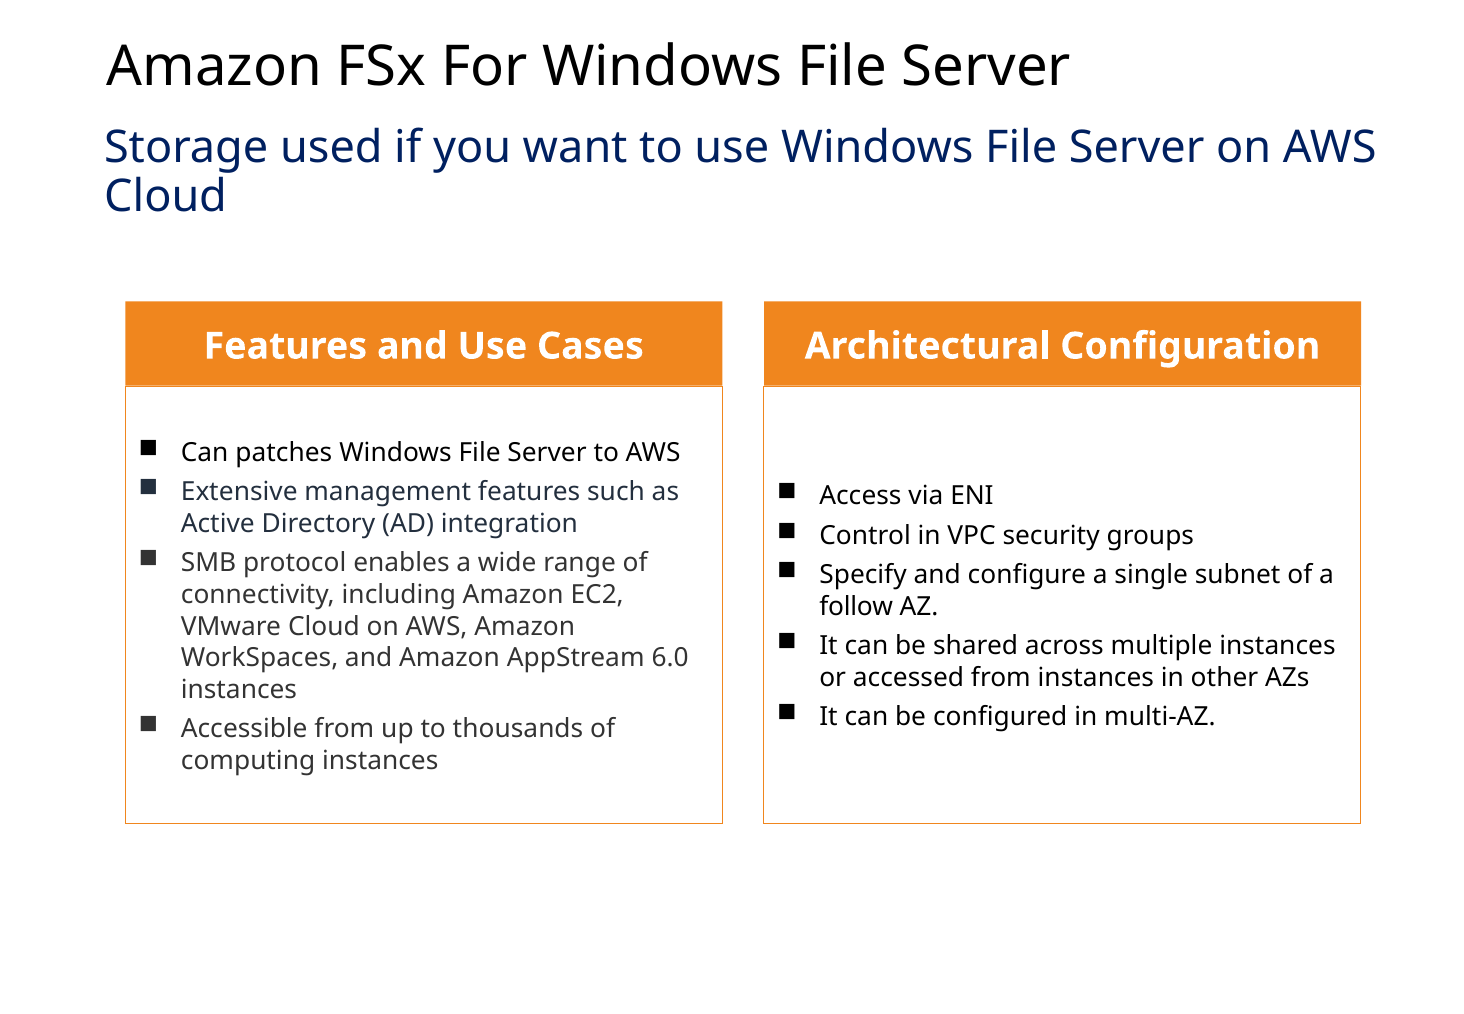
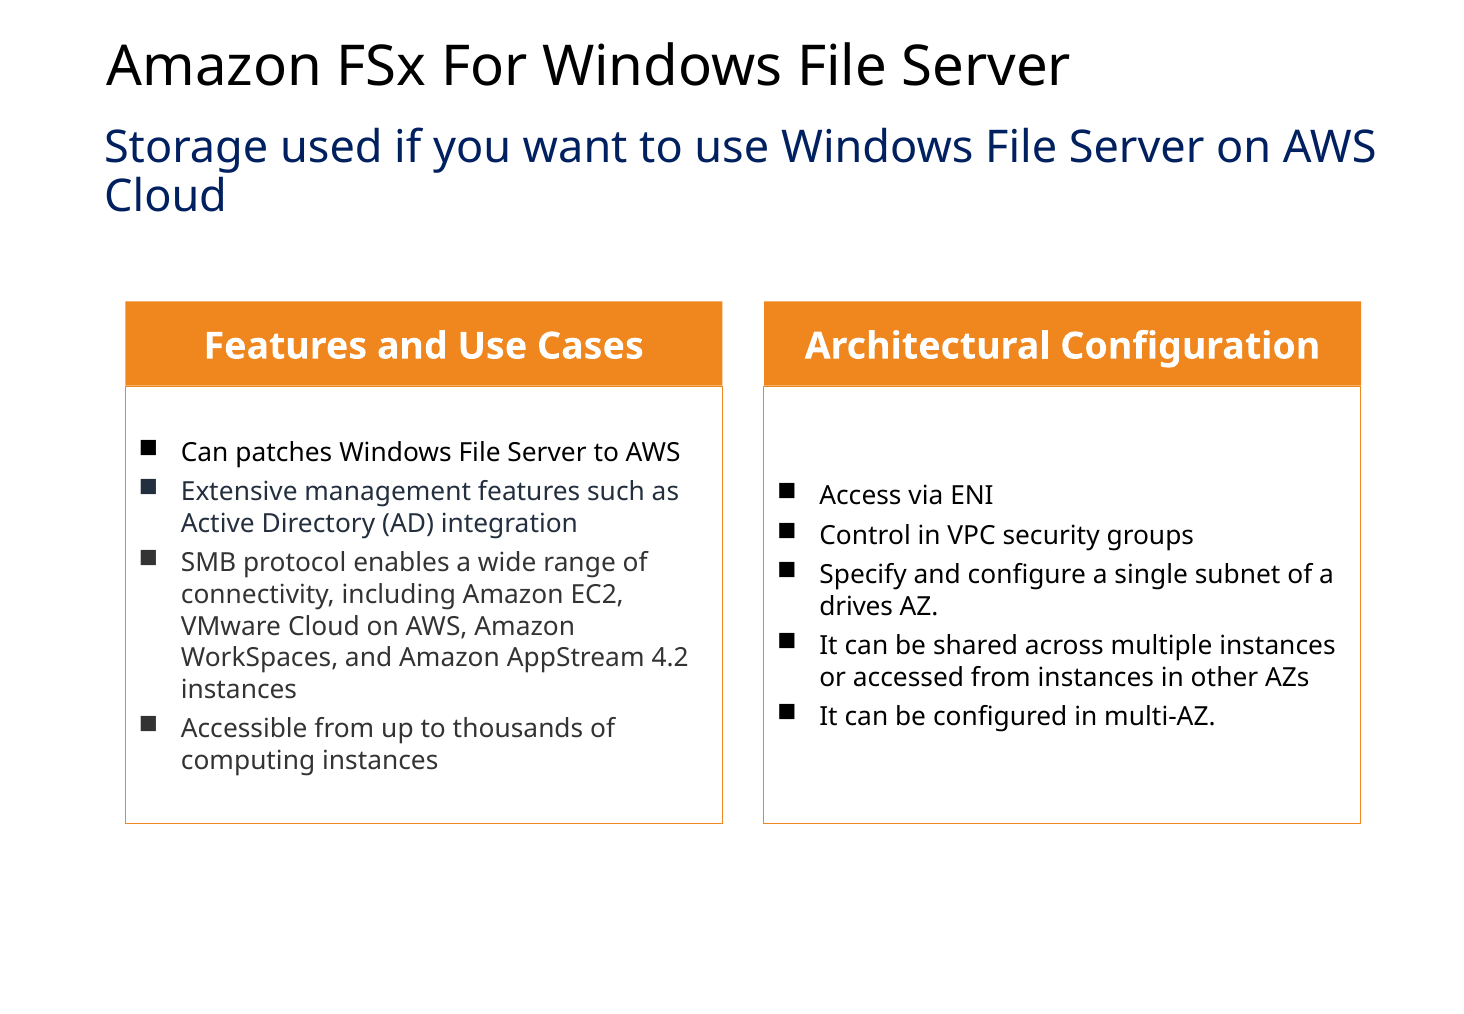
follow: follow -> drives
6.0: 6.0 -> 4.2
